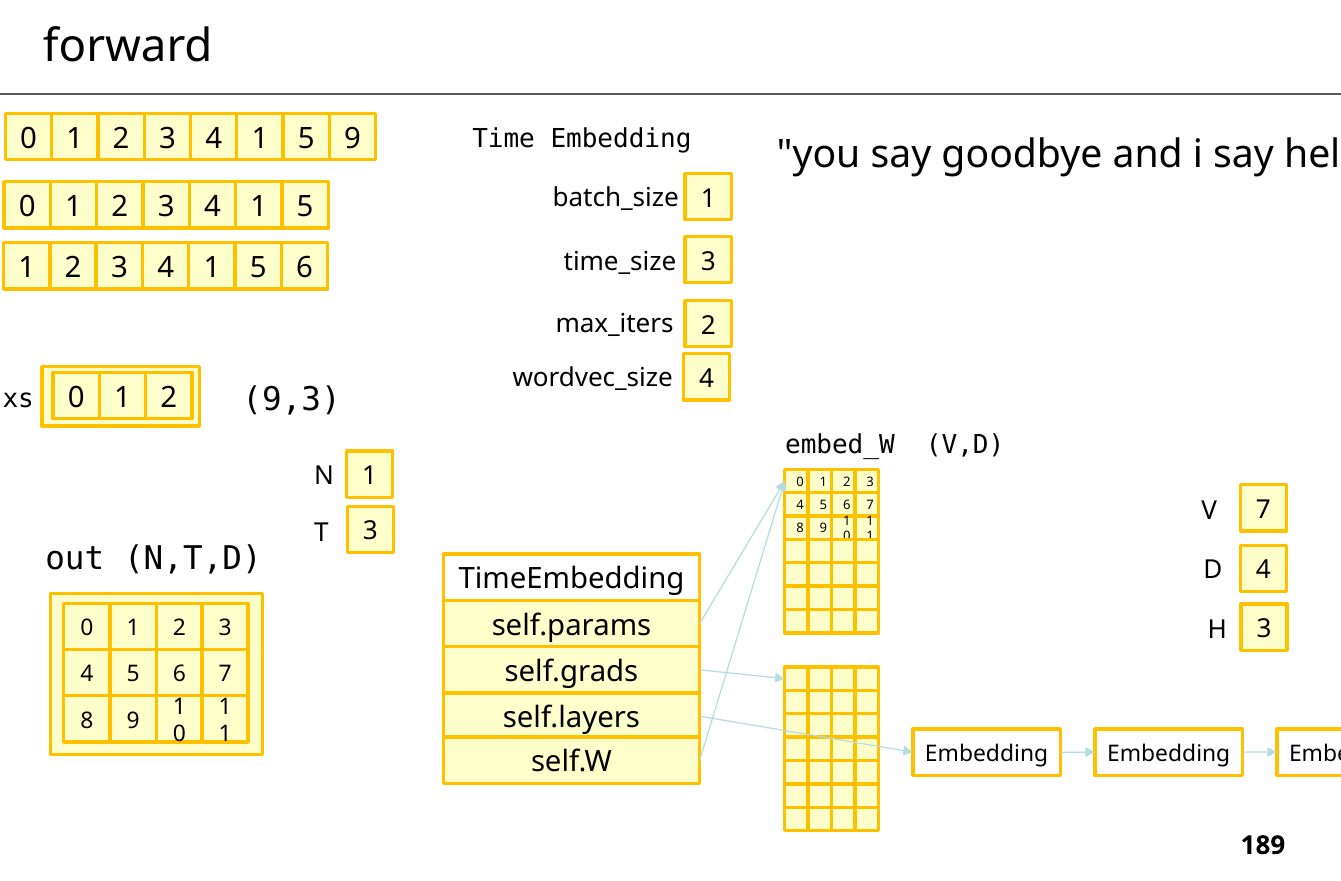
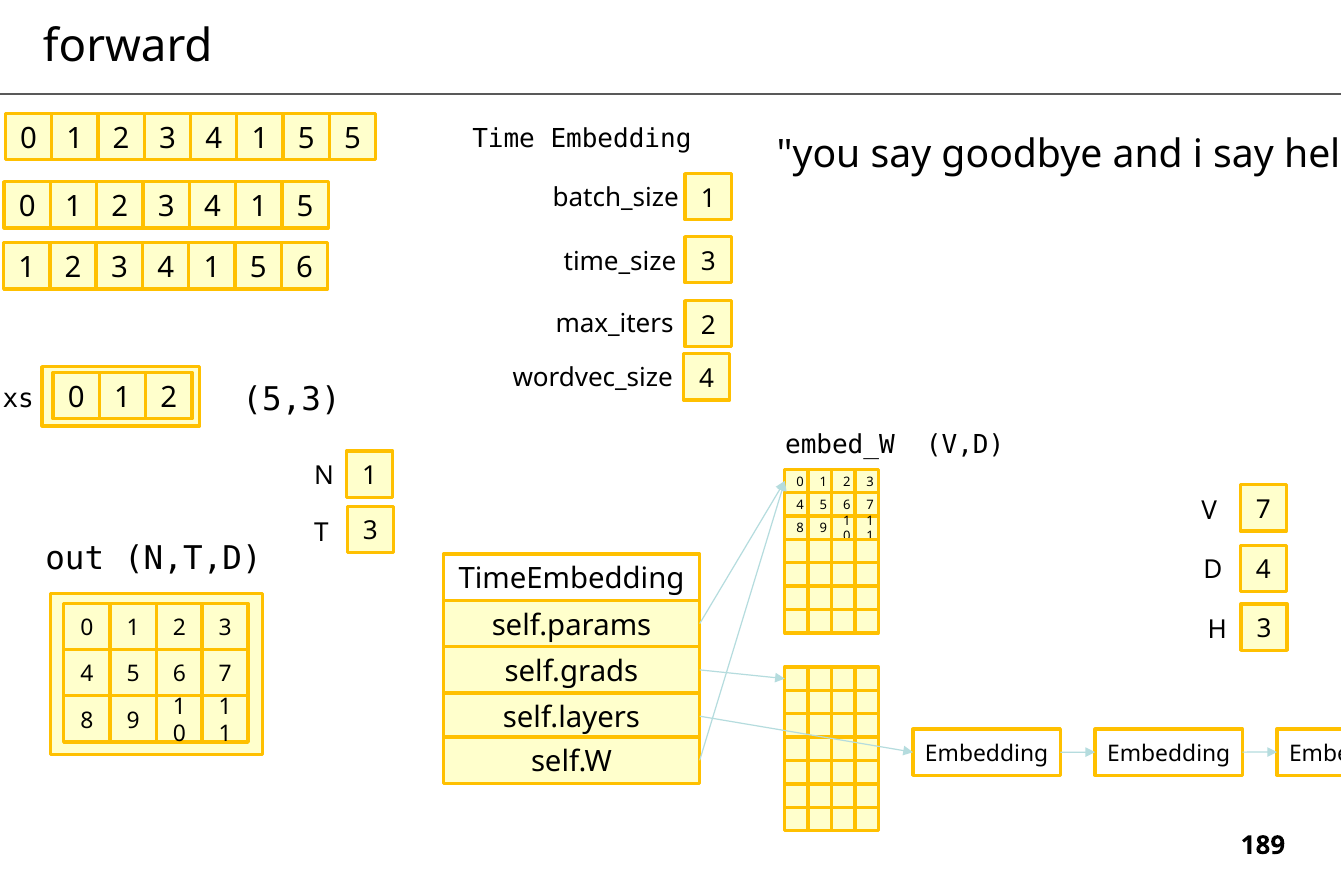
5 9: 9 -> 5
9,3: 9,3 -> 5,3
